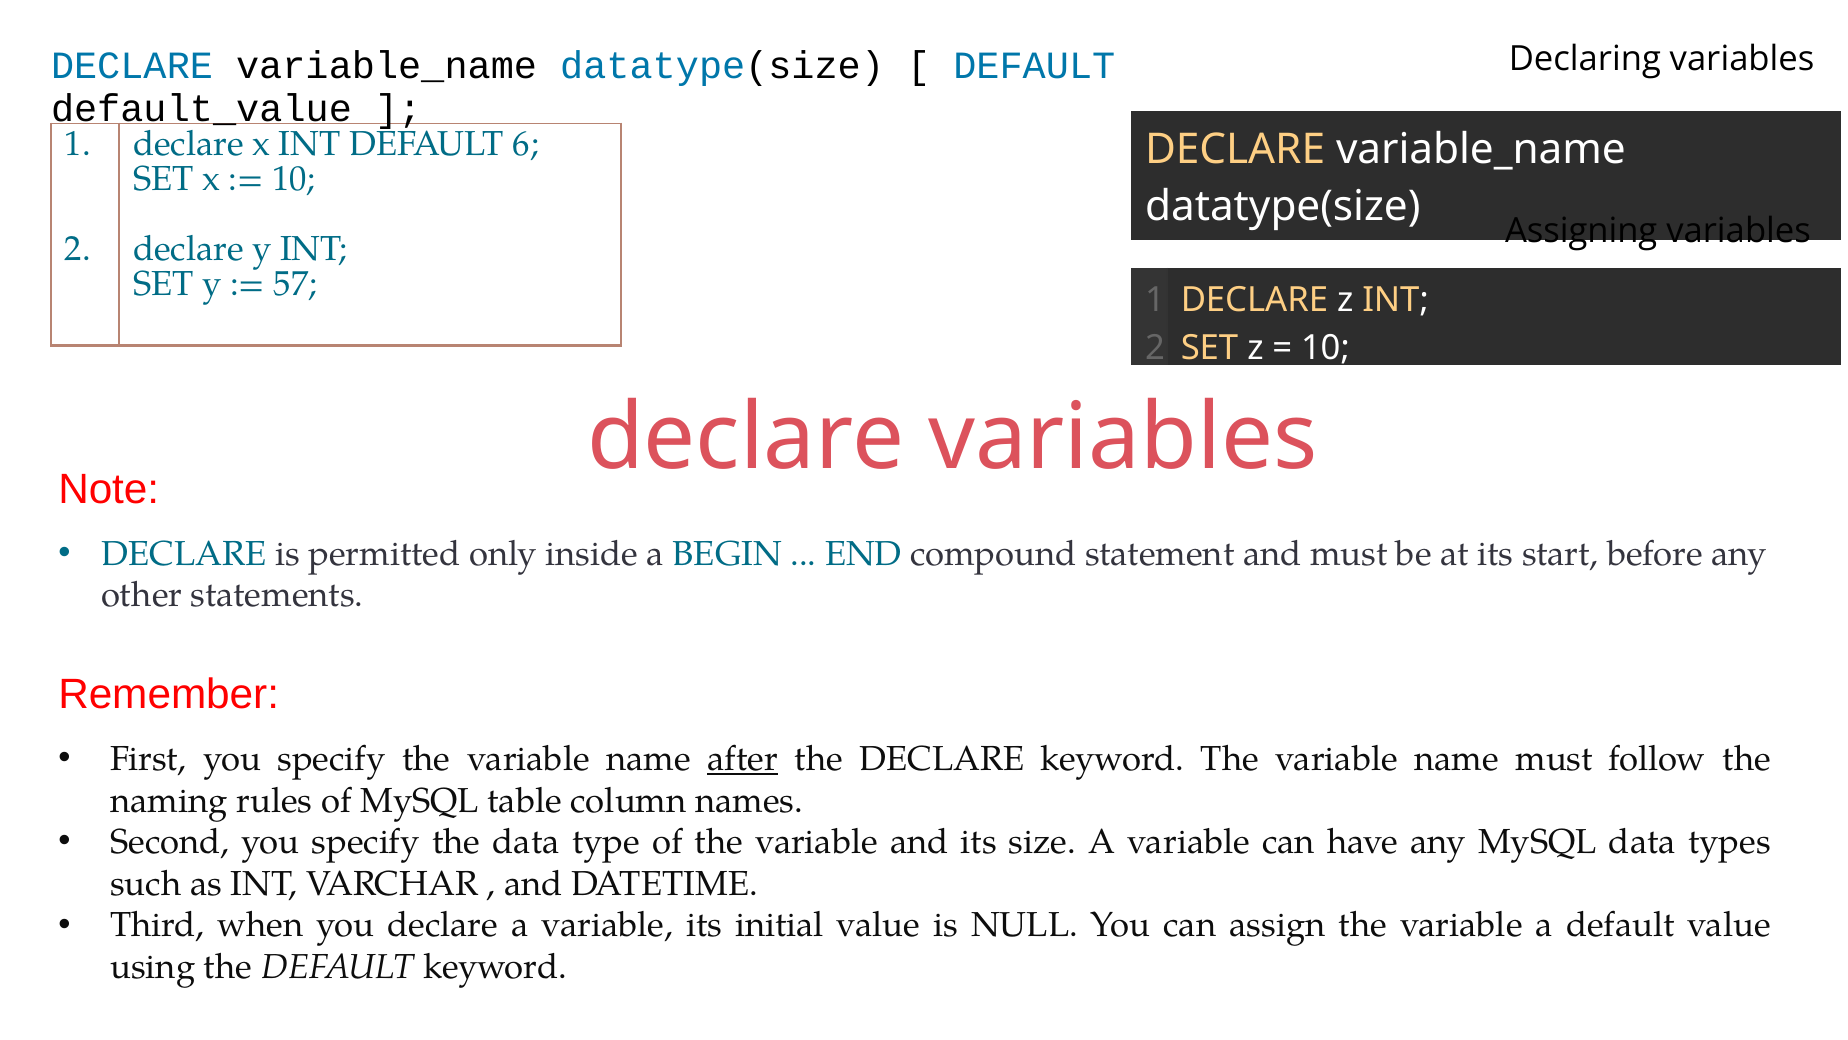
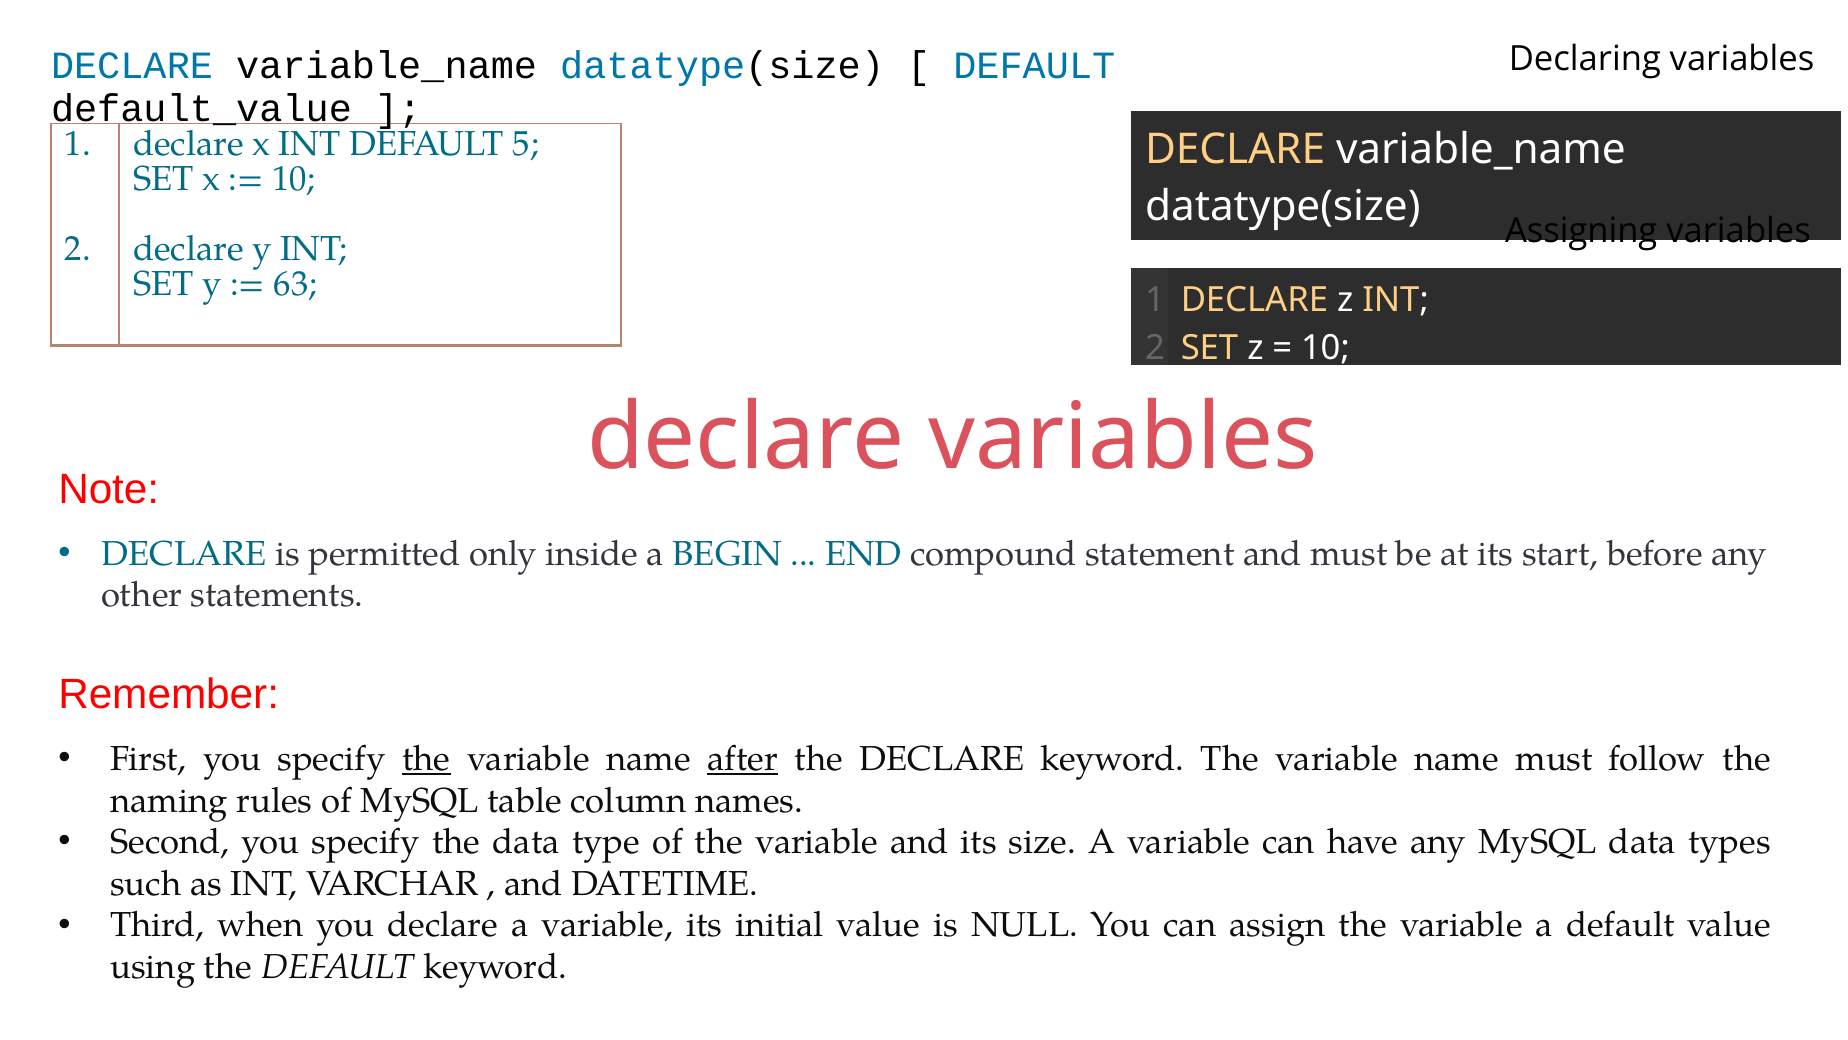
6: 6 -> 5
57: 57 -> 63
the at (426, 759) underline: none -> present
